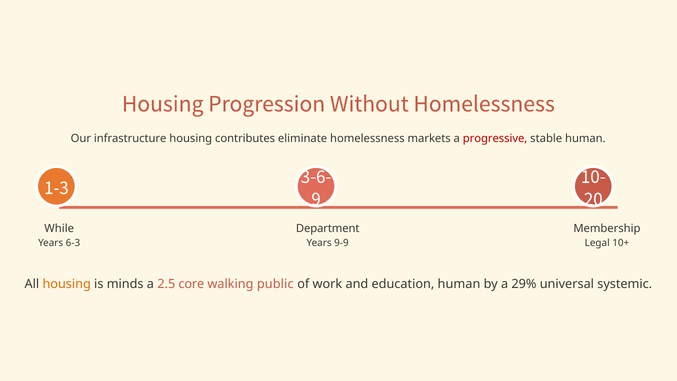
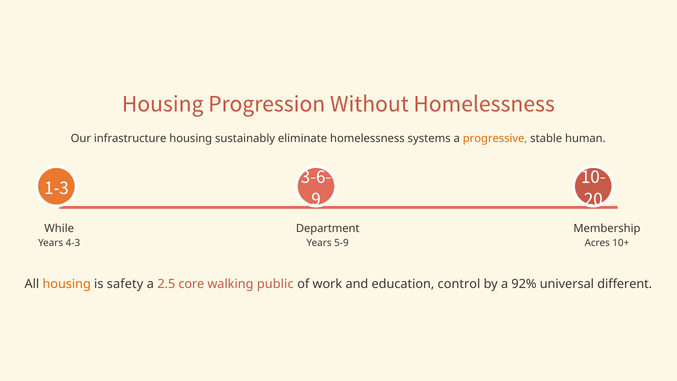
contributes: contributes -> sustainably
markets: markets -> systems
progressive colour: red -> orange
6-3: 6-3 -> 4-3
9-9: 9-9 -> 5-9
Legal: Legal -> Acres
minds: minds -> safety
education human: human -> control
29%: 29% -> 92%
systemic: systemic -> different
